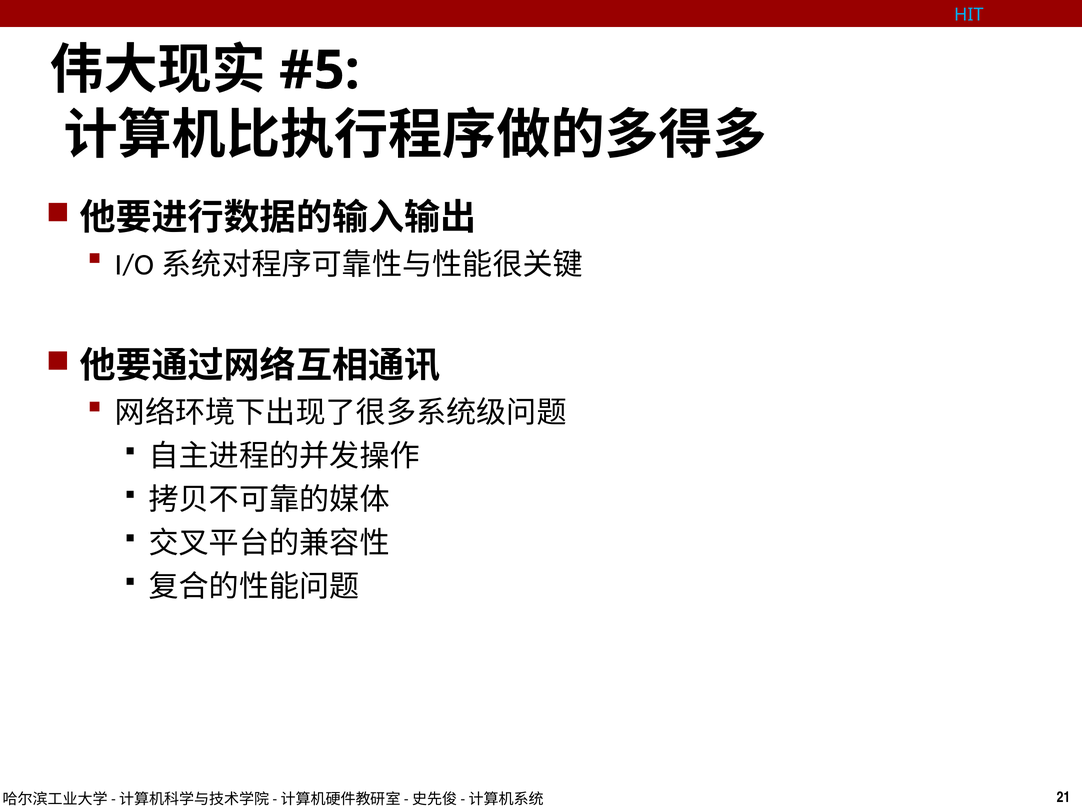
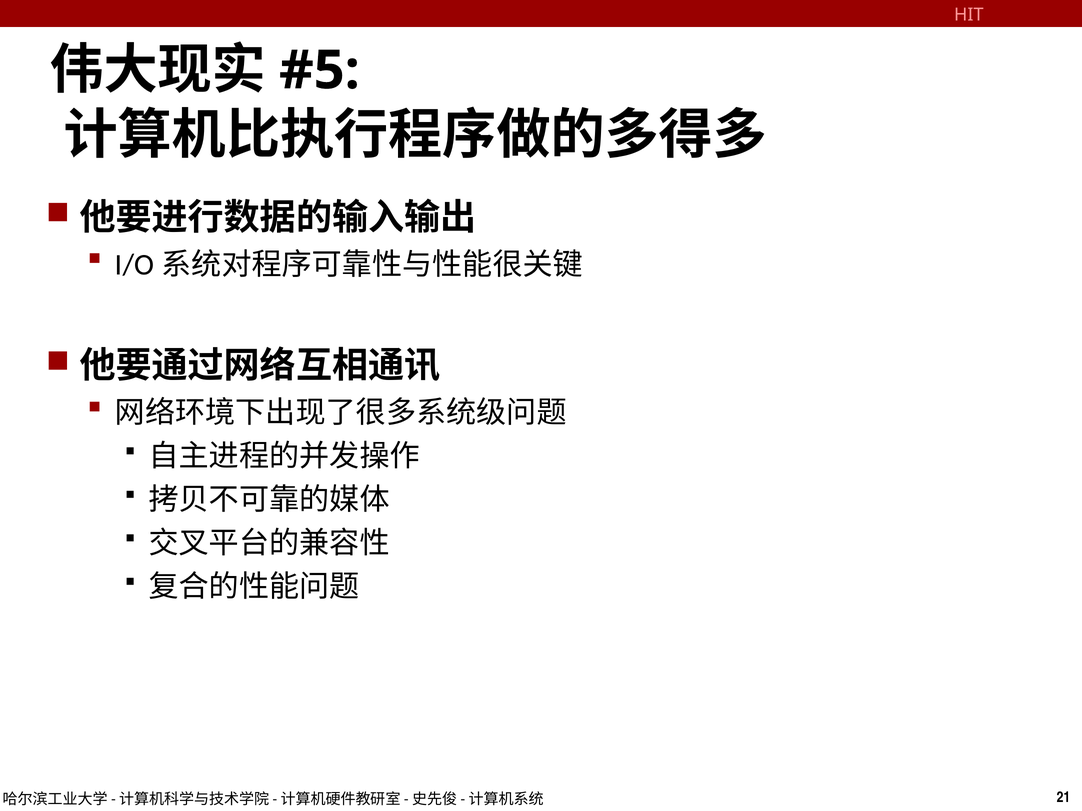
HIT colour: light blue -> pink
